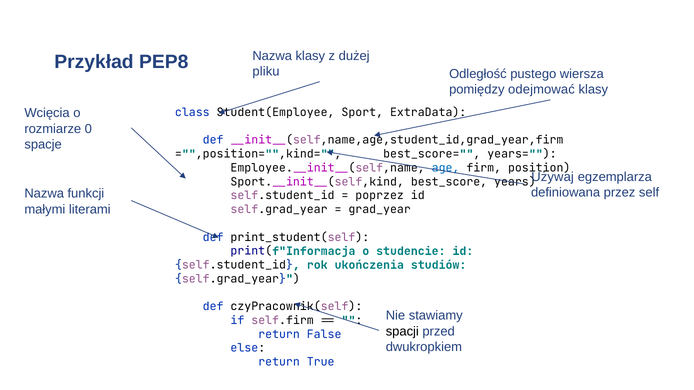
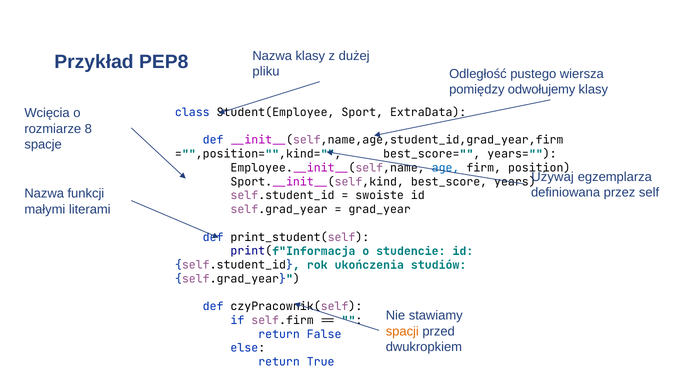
odejmować: odejmować -> odwołujemy
0: 0 -> 8
poprzez_id: poprzez_id -> swoiste_id
spacji colour: black -> orange
